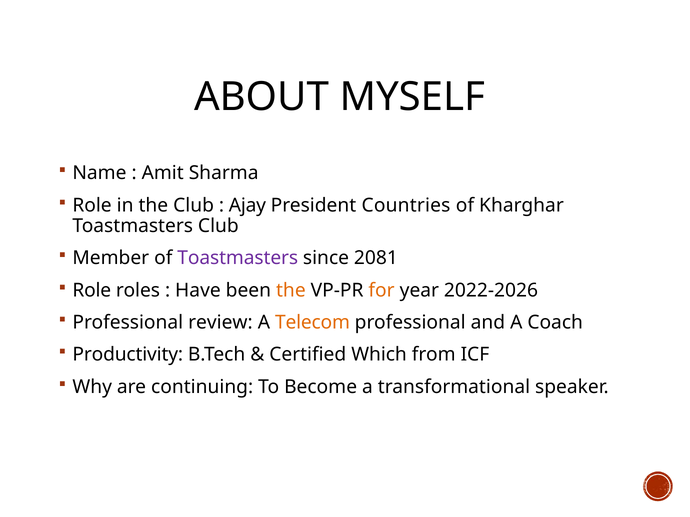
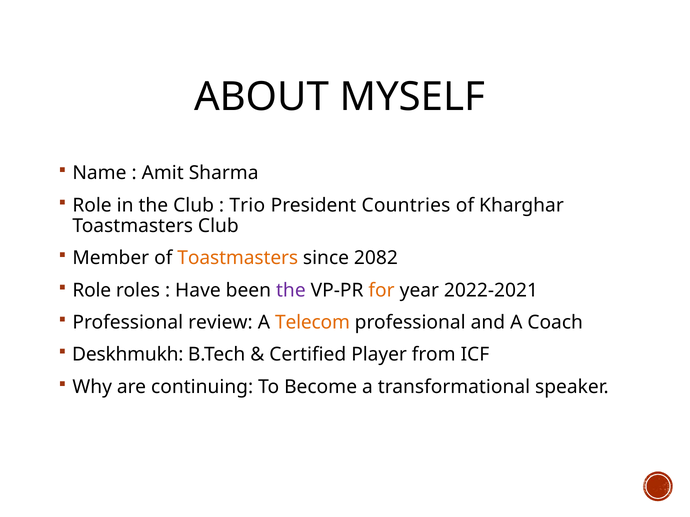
Ajay: Ajay -> Trio
Toastmasters at (238, 258) colour: purple -> orange
2081: 2081 -> 2082
the at (291, 291) colour: orange -> purple
2022-2026: 2022-2026 -> 2022-2021
Productivity: Productivity -> Deskhmukh
Which: Which -> Player
